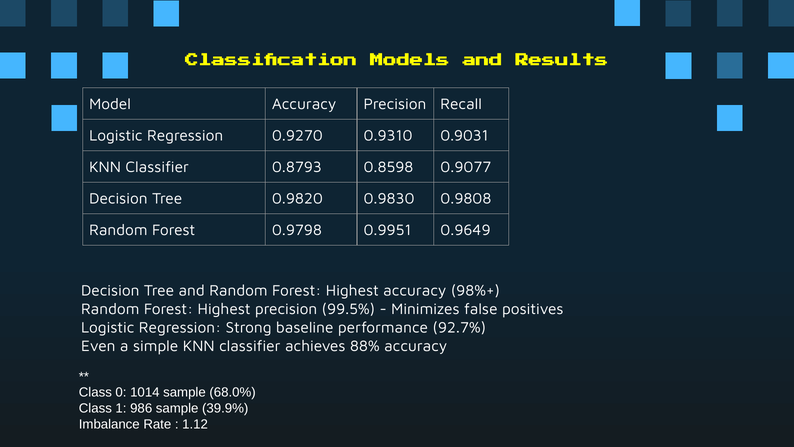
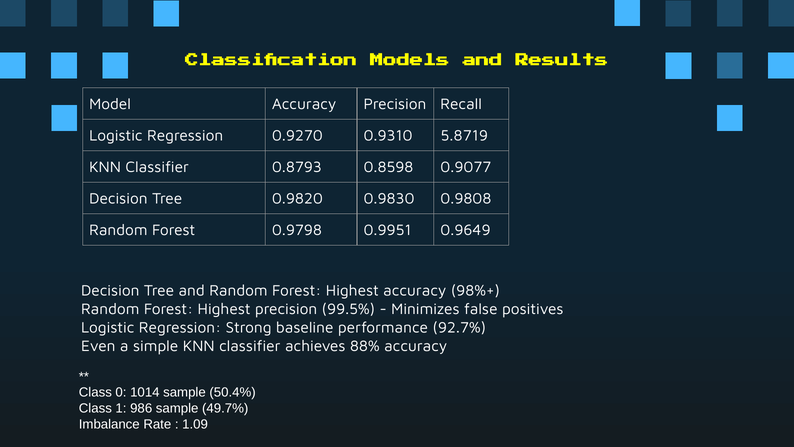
0.9031: 0.9031 -> 5.8719
68.0%: 68.0% -> 50.4%
39.9%: 39.9% -> 49.7%
1.12: 1.12 -> 1.09
